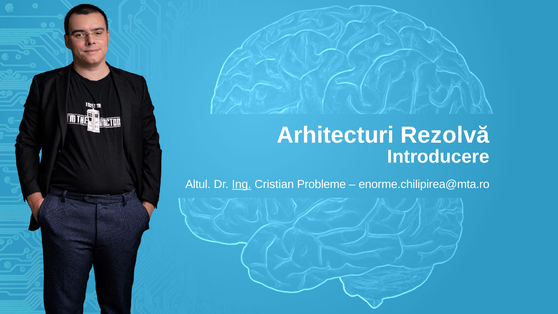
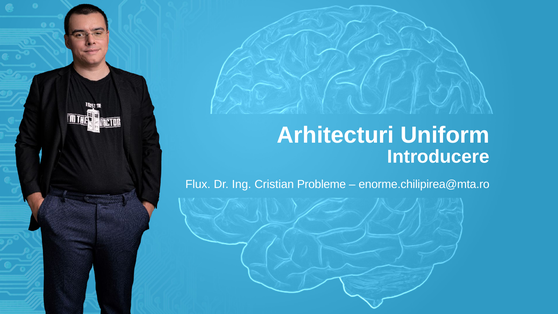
Rezolvă: Rezolvă -> Uniform
Altul: Altul -> Flux
Ing underline: present -> none
